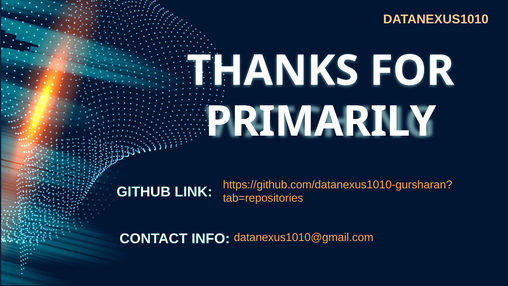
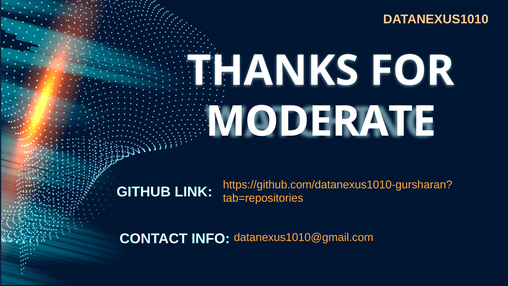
PRIMARILY: PRIMARILY -> MODERATE
